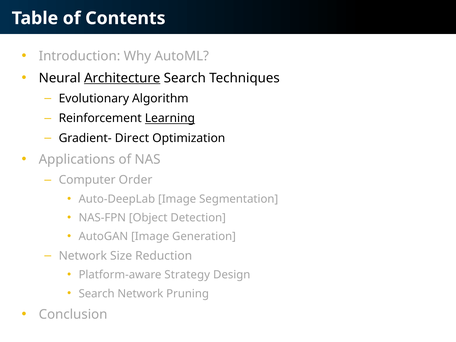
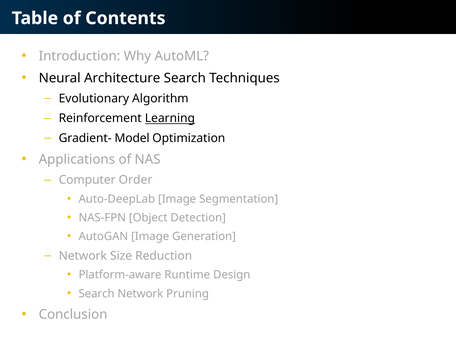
Architecture underline: present -> none
Direct: Direct -> Model
Strategy: Strategy -> Runtime
